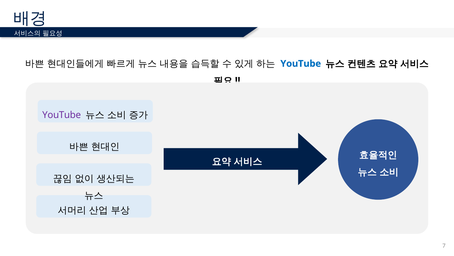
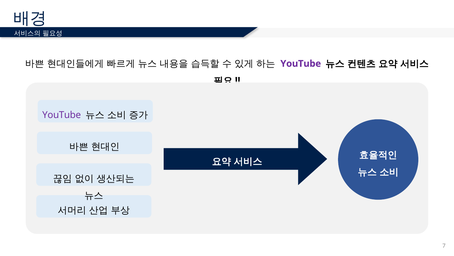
YouTube at (301, 63) colour: blue -> purple
